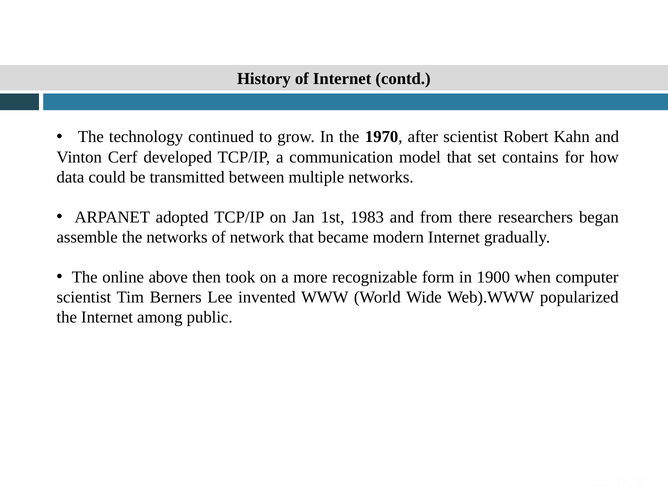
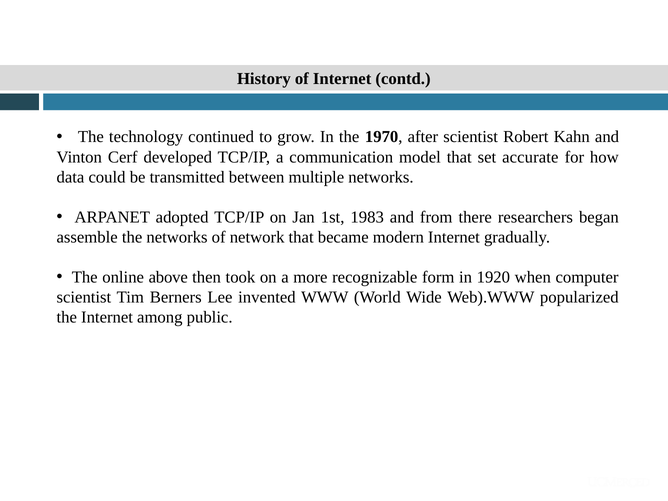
contains: contains -> accurate
1900: 1900 -> 1920
